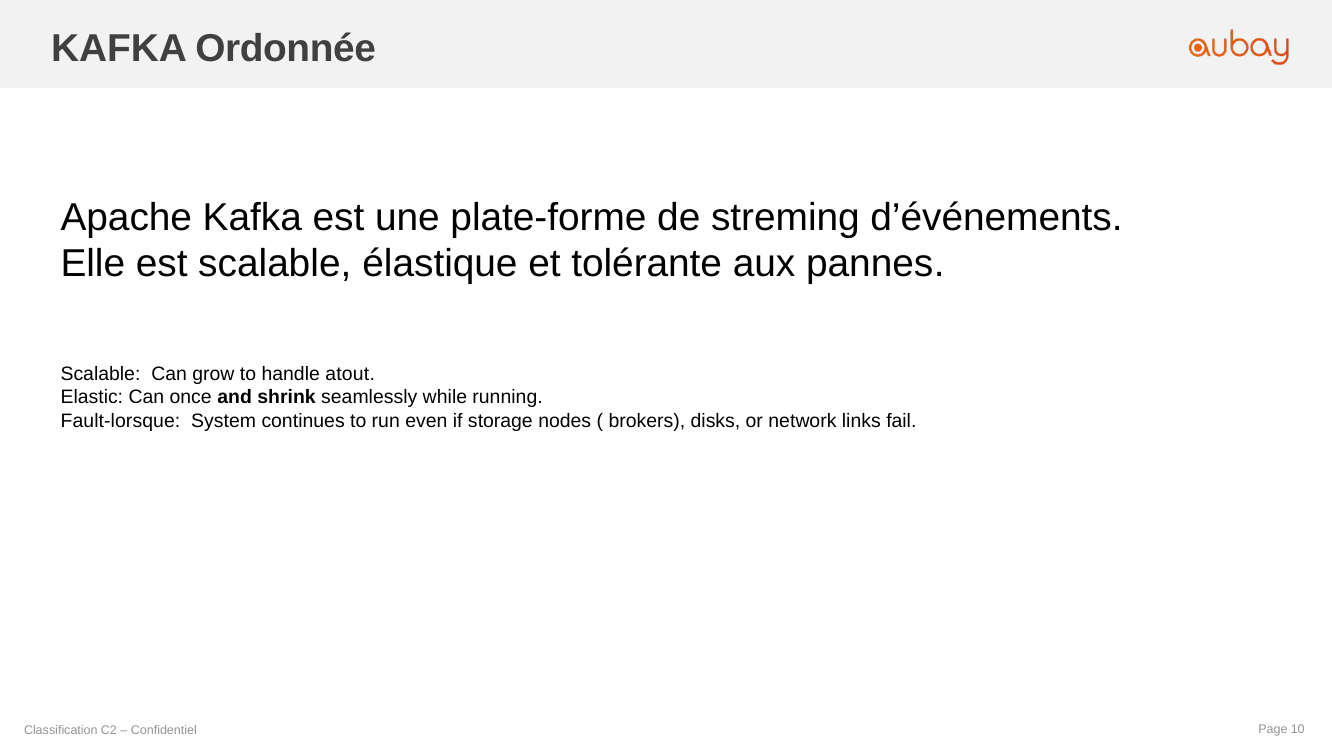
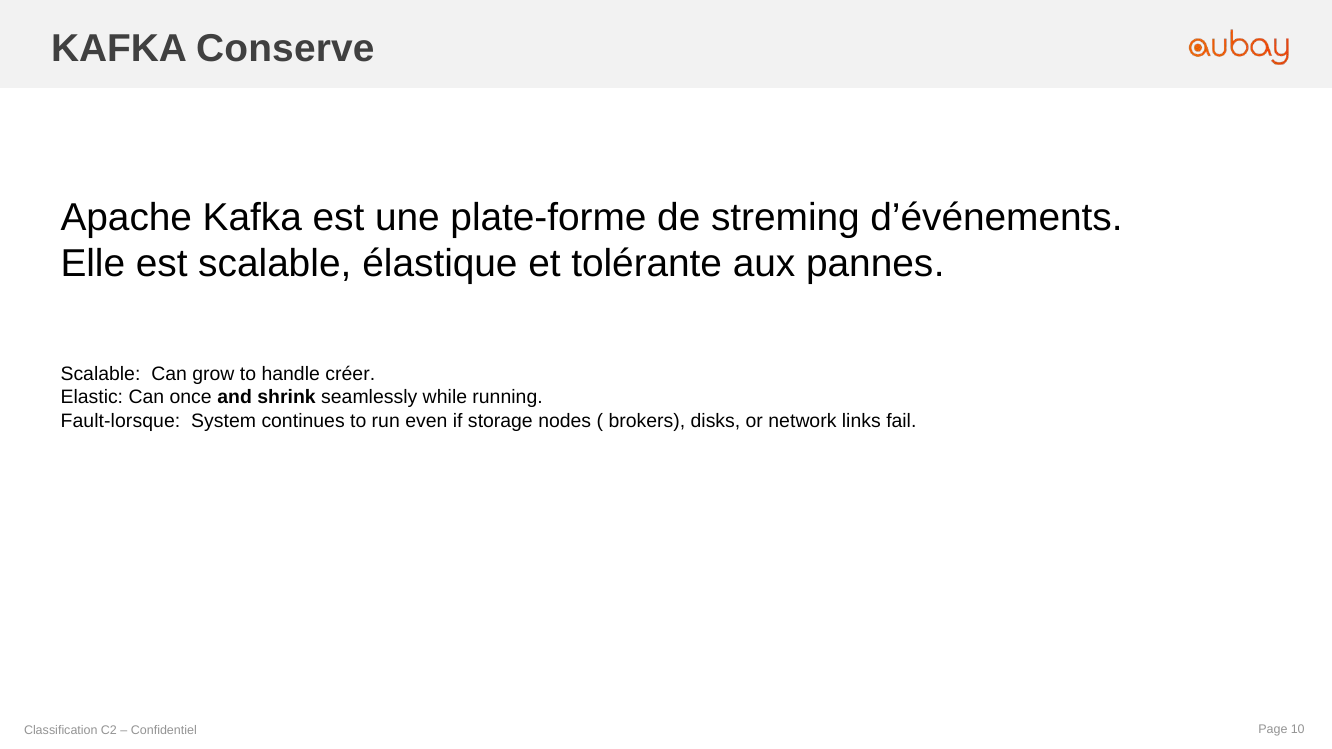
Ordonnée: Ordonnée -> Conserve
atout: atout -> créer
